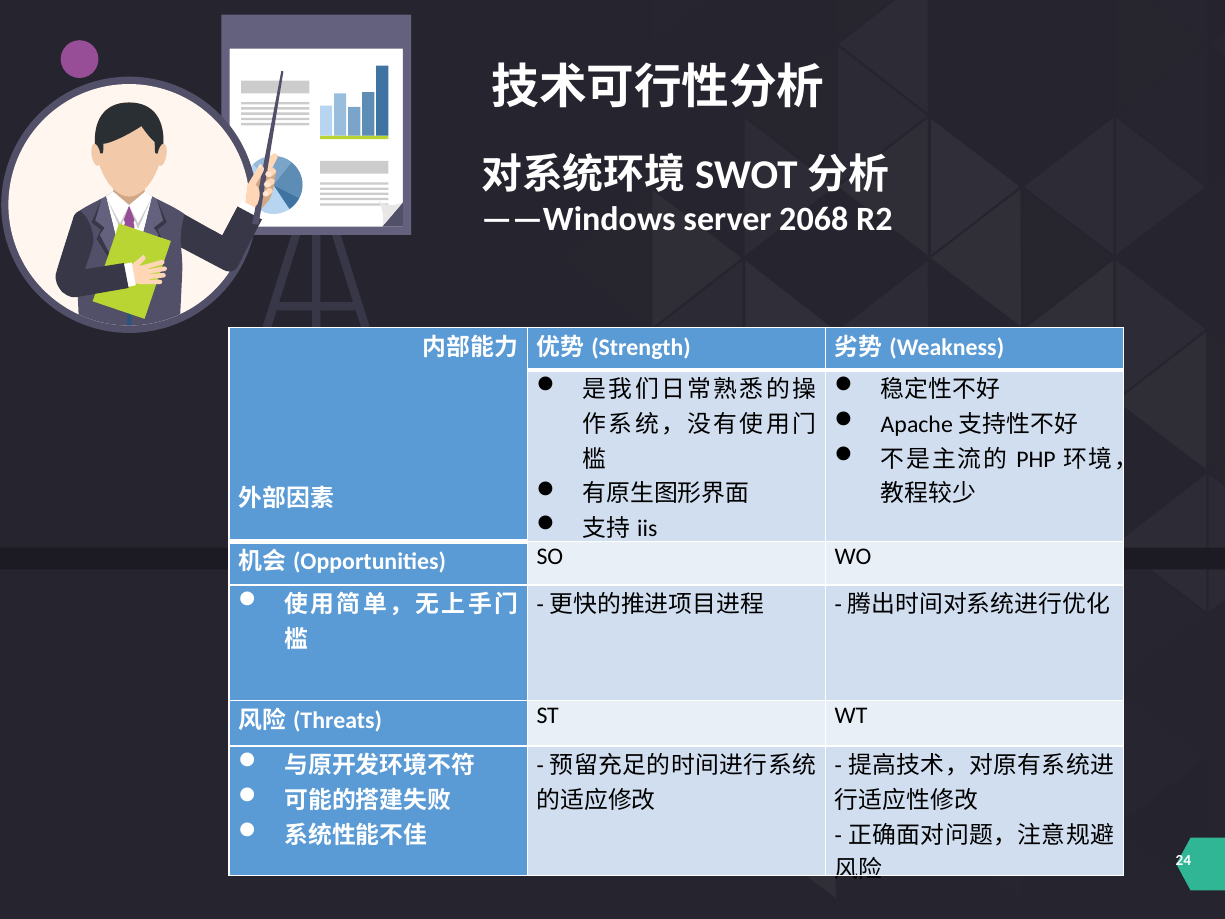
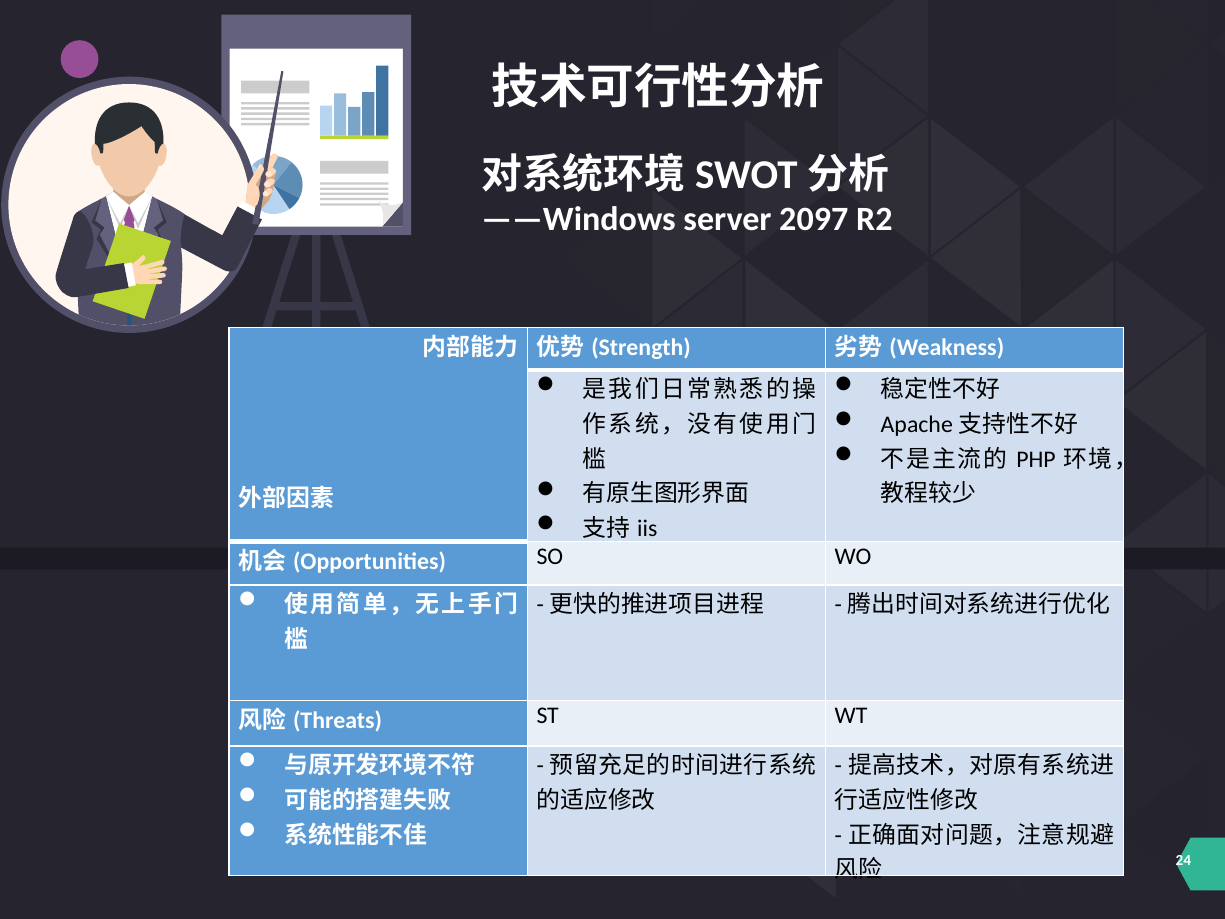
2068: 2068 -> 2097
